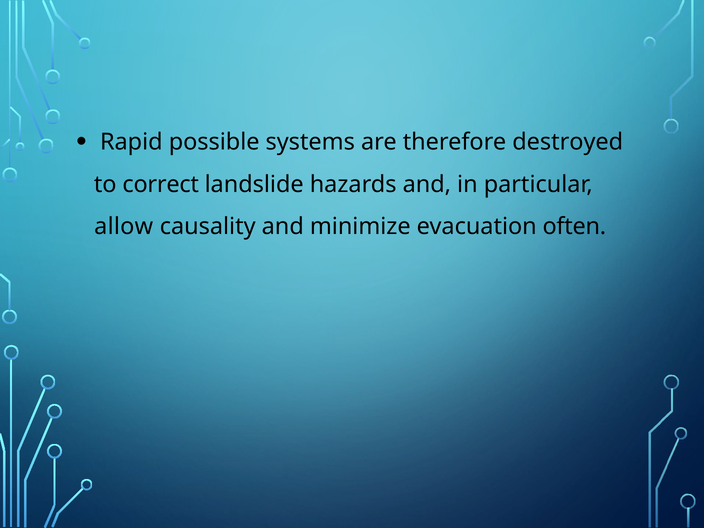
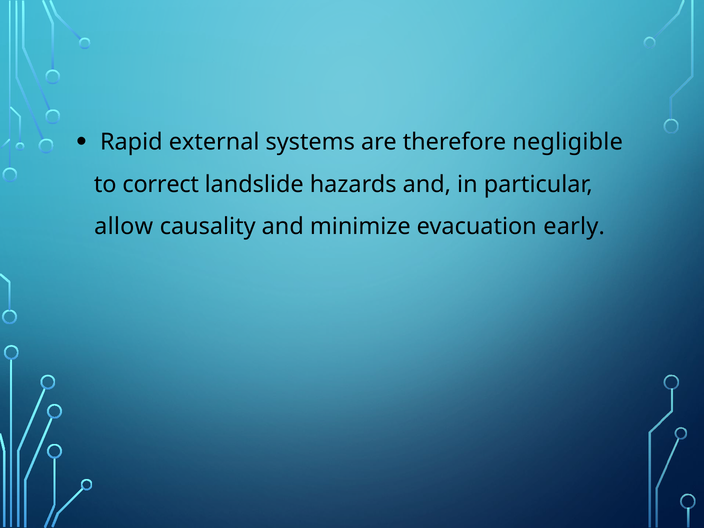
possible: possible -> external
destroyed: destroyed -> negligible
often: often -> early
